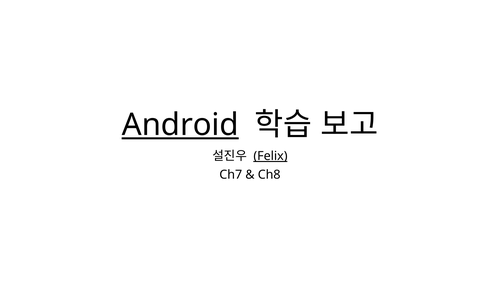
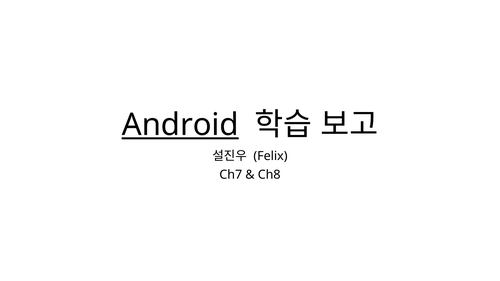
Felix underline: present -> none
